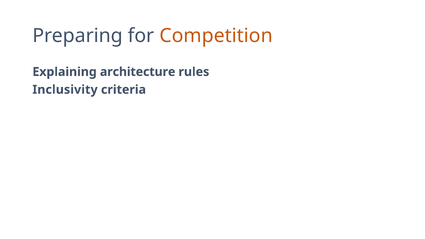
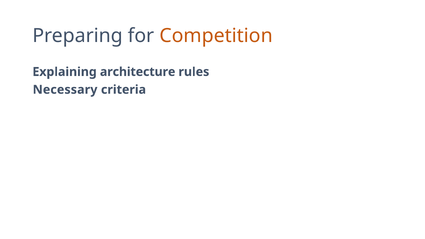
Inclusivity: Inclusivity -> Necessary
